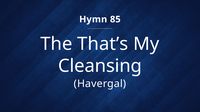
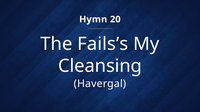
85: 85 -> 20
That’s: That’s -> Fails’s
